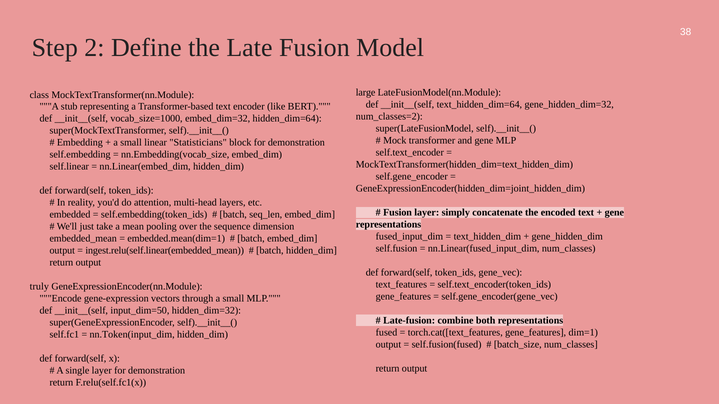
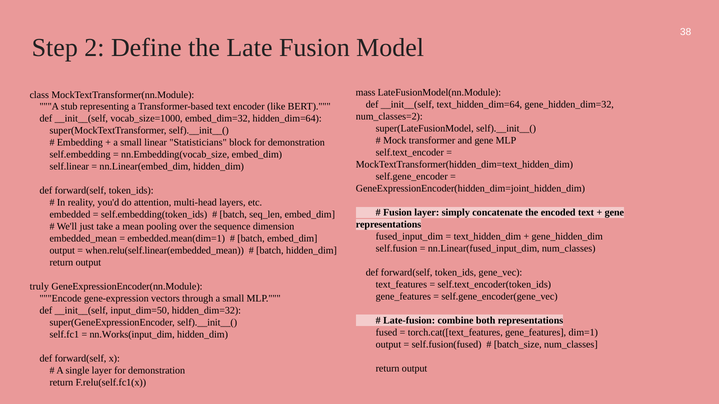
large: large -> mass
ingest.relu(self.linear(embedded_mean: ingest.relu(self.linear(embedded_mean -> when.relu(self.linear(embedded_mean
nn.Token(input_dim: nn.Token(input_dim -> nn.Works(input_dim
